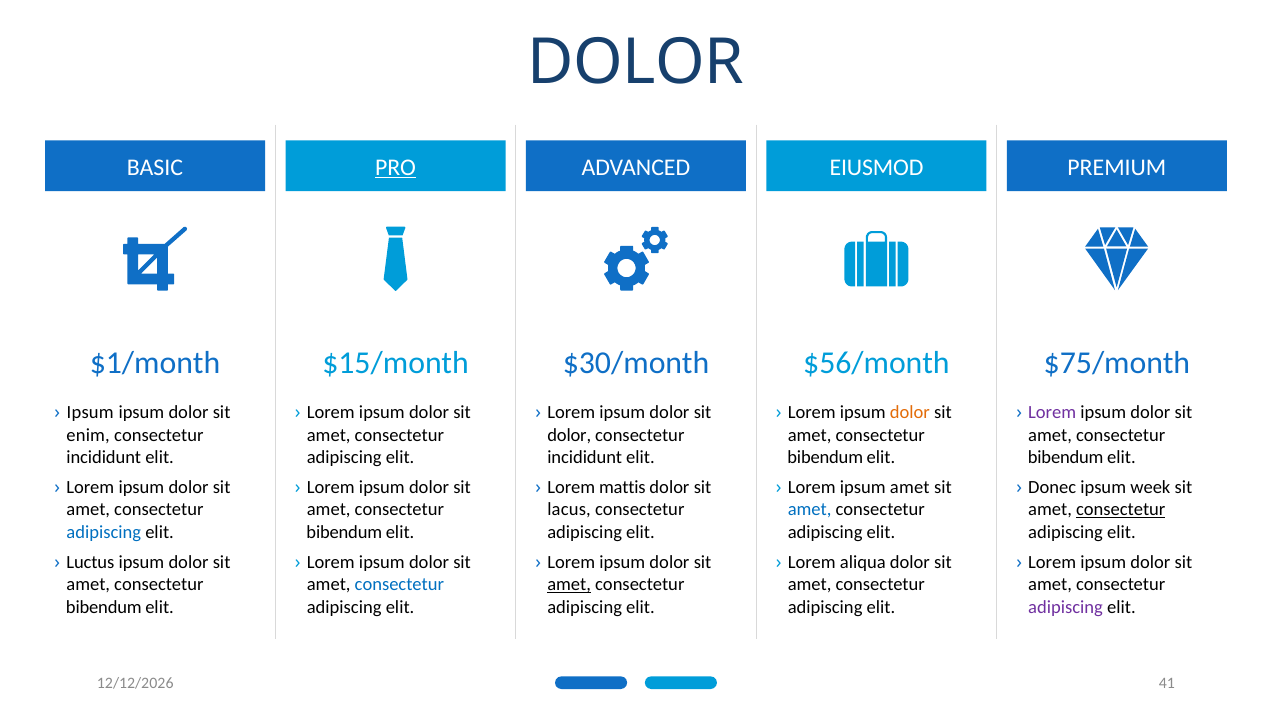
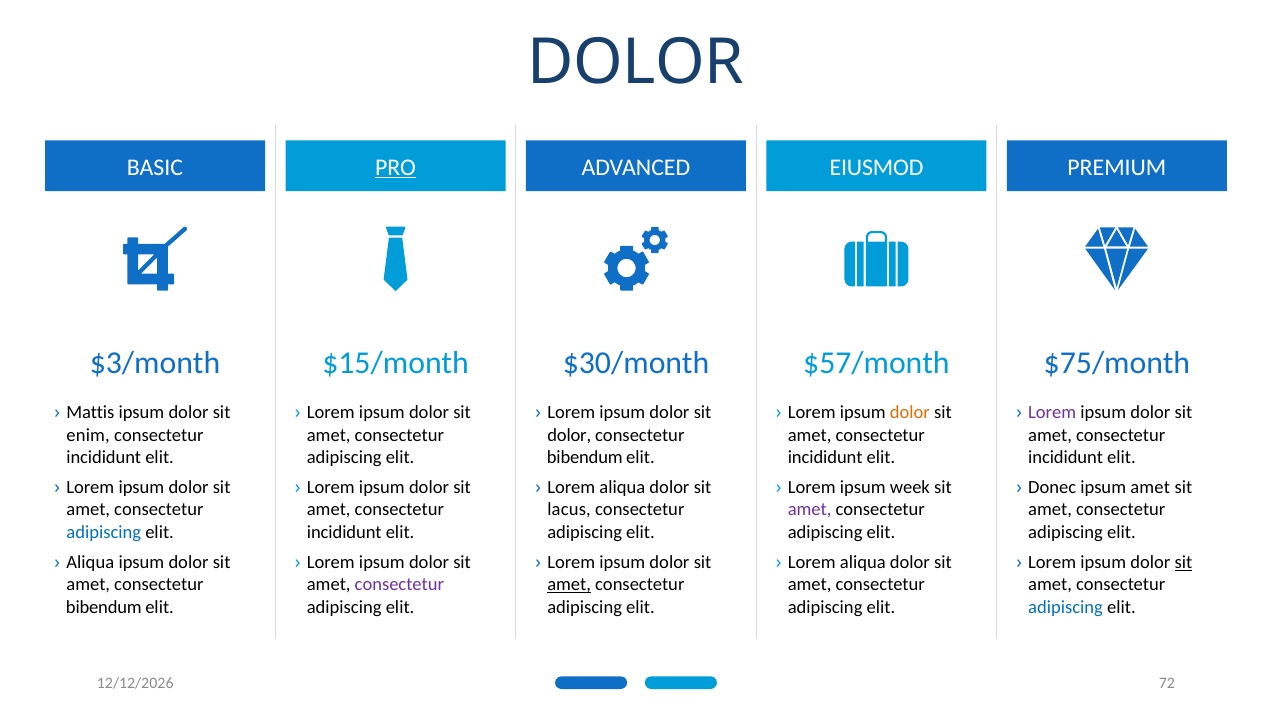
$1/month: $1/month -> $3/month
$56/month: $56/month -> $57/month
Ipsum at (90, 412): Ipsum -> Mattis
incididunt at (585, 457): incididunt -> bibendum
bibendum at (825, 457): bibendum -> incididunt
bibendum at (1066, 457): bibendum -> incididunt
mattis at (622, 487): mattis -> aliqua
ipsum amet: amet -> week
ipsum week: week -> amet
amet at (810, 509) colour: blue -> purple
consectetur at (1121, 509) underline: present -> none
bibendum at (344, 532): bibendum -> incididunt
Luctus at (90, 562): Luctus -> Aliqua
sit at (1183, 562) underline: none -> present
consectetur at (399, 584) colour: blue -> purple
adipiscing at (1066, 607) colour: purple -> blue
41: 41 -> 72
